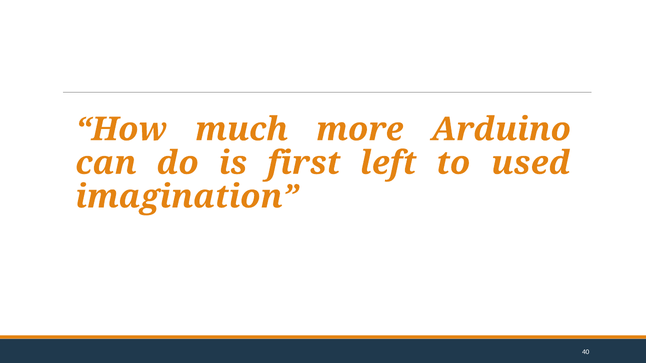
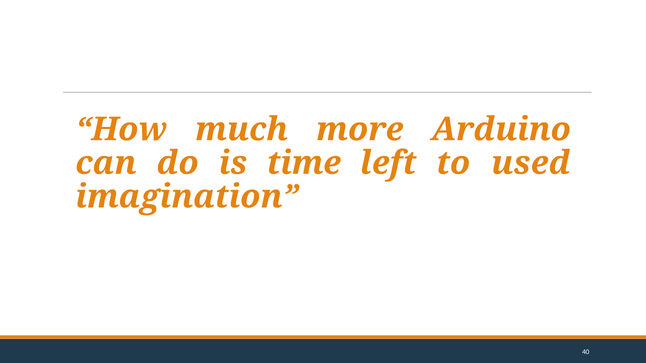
first: first -> time
